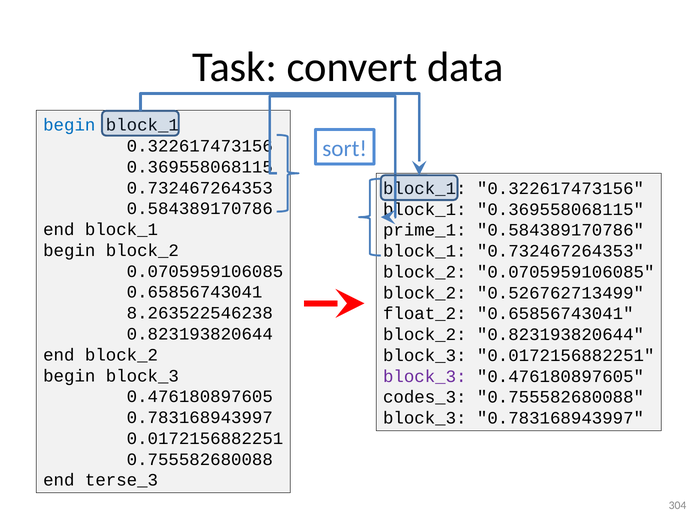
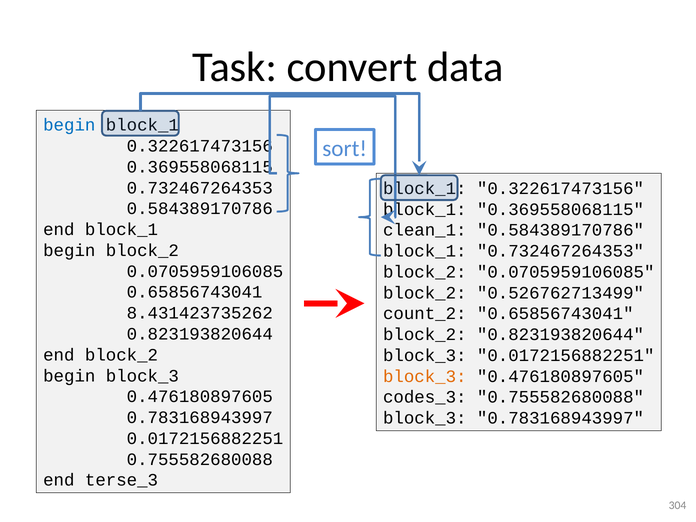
prime_1: prime_1 -> clean_1
8.263522546238: 8.263522546238 -> 8.431423735262
float_2: float_2 -> count_2
block_3 at (425, 376) colour: purple -> orange
